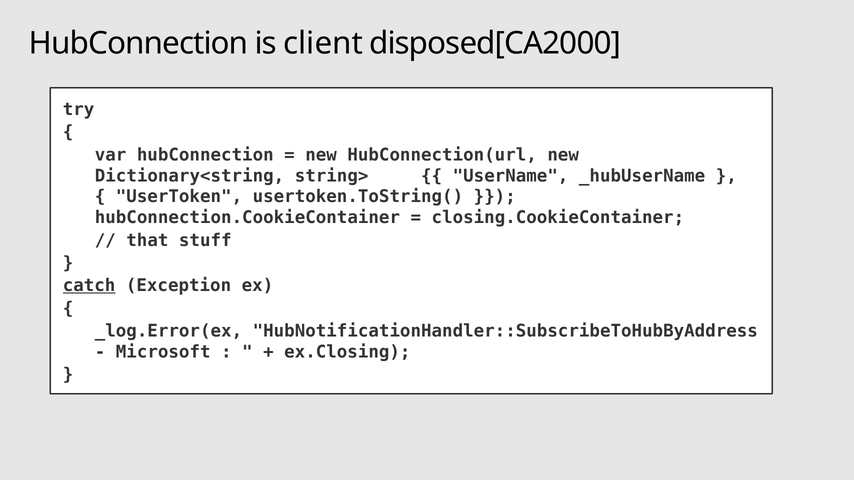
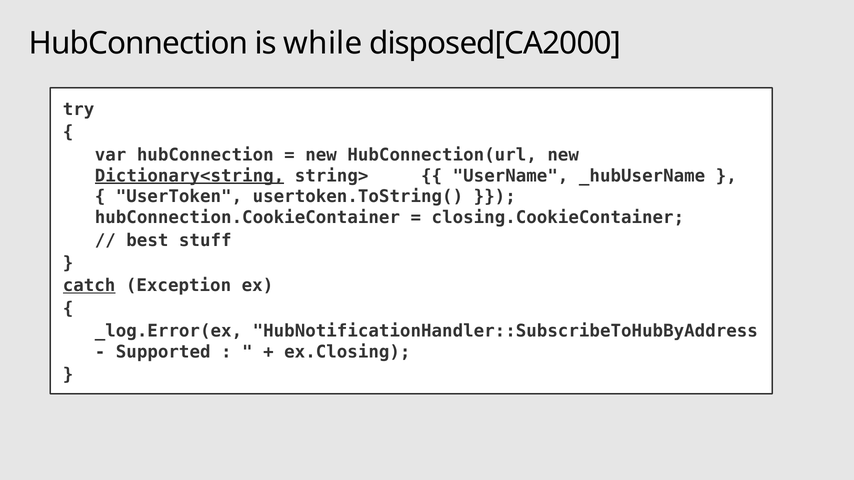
client: client -> while
Dictionary<string underline: none -> present
that: that -> best
Microsoft: Microsoft -> Supported
